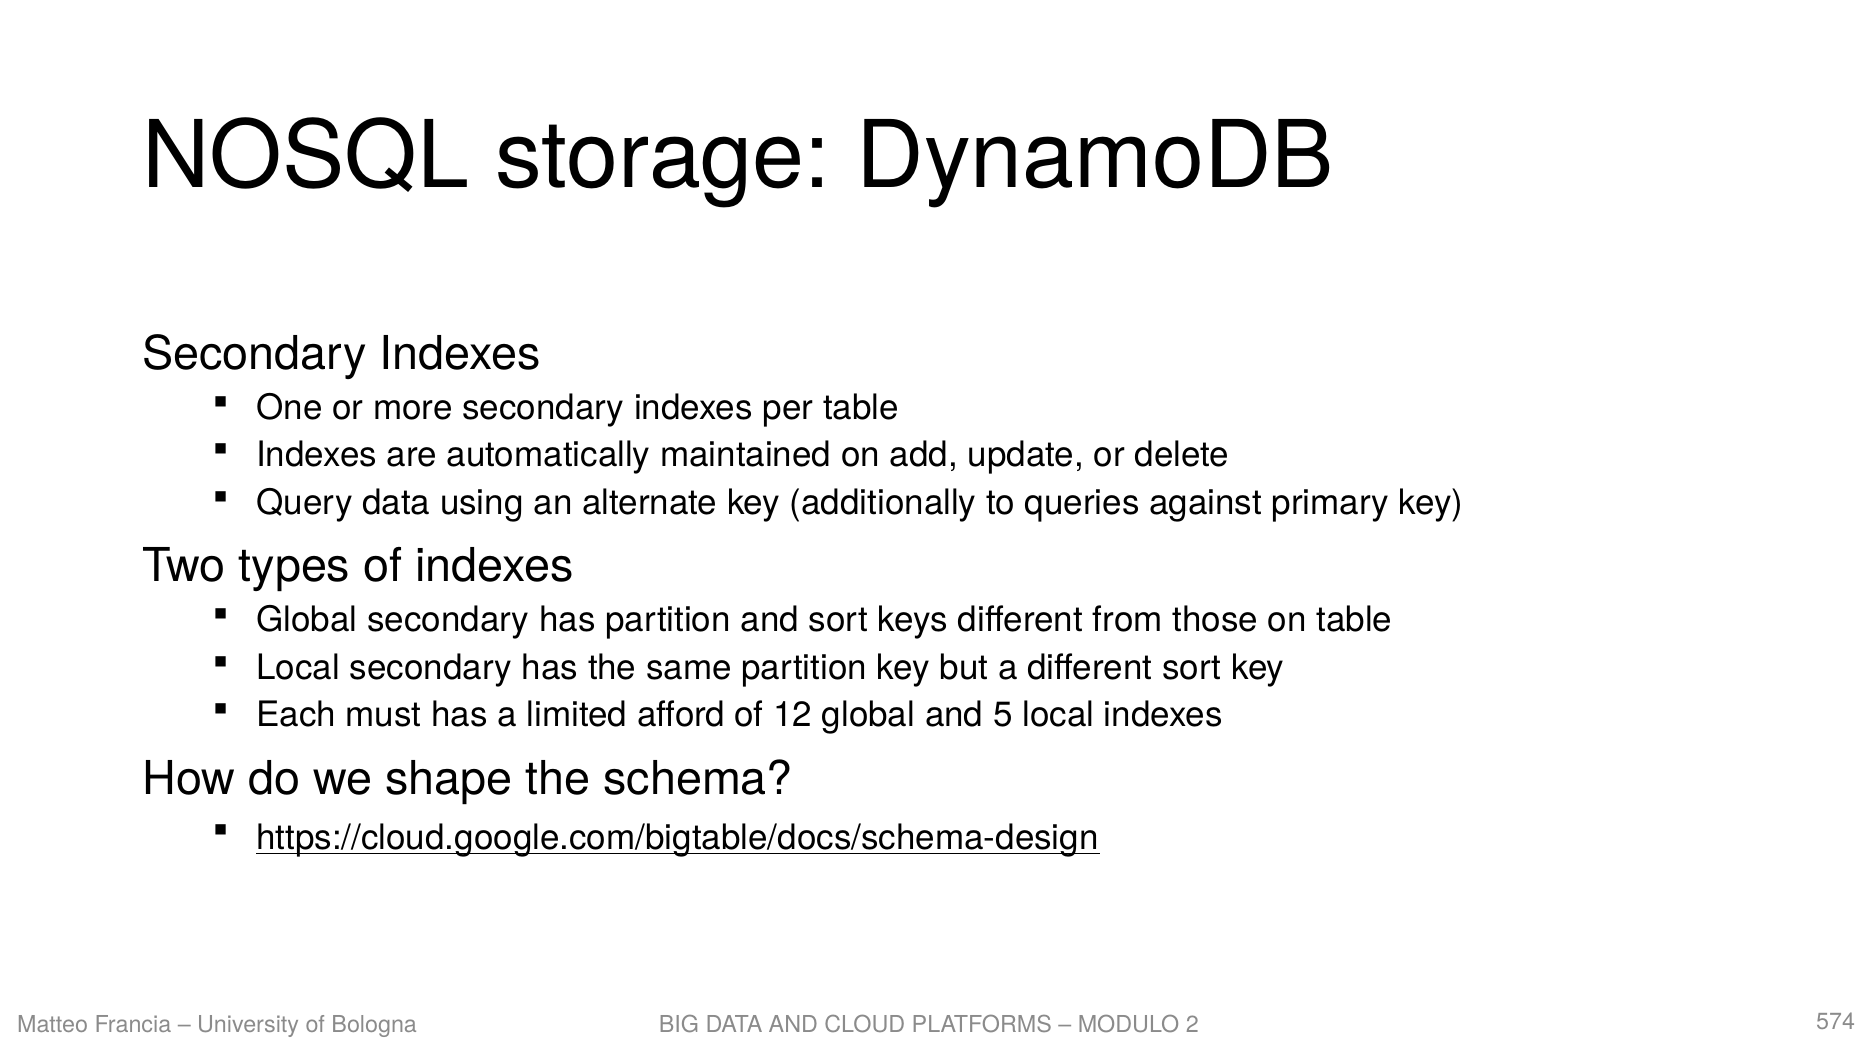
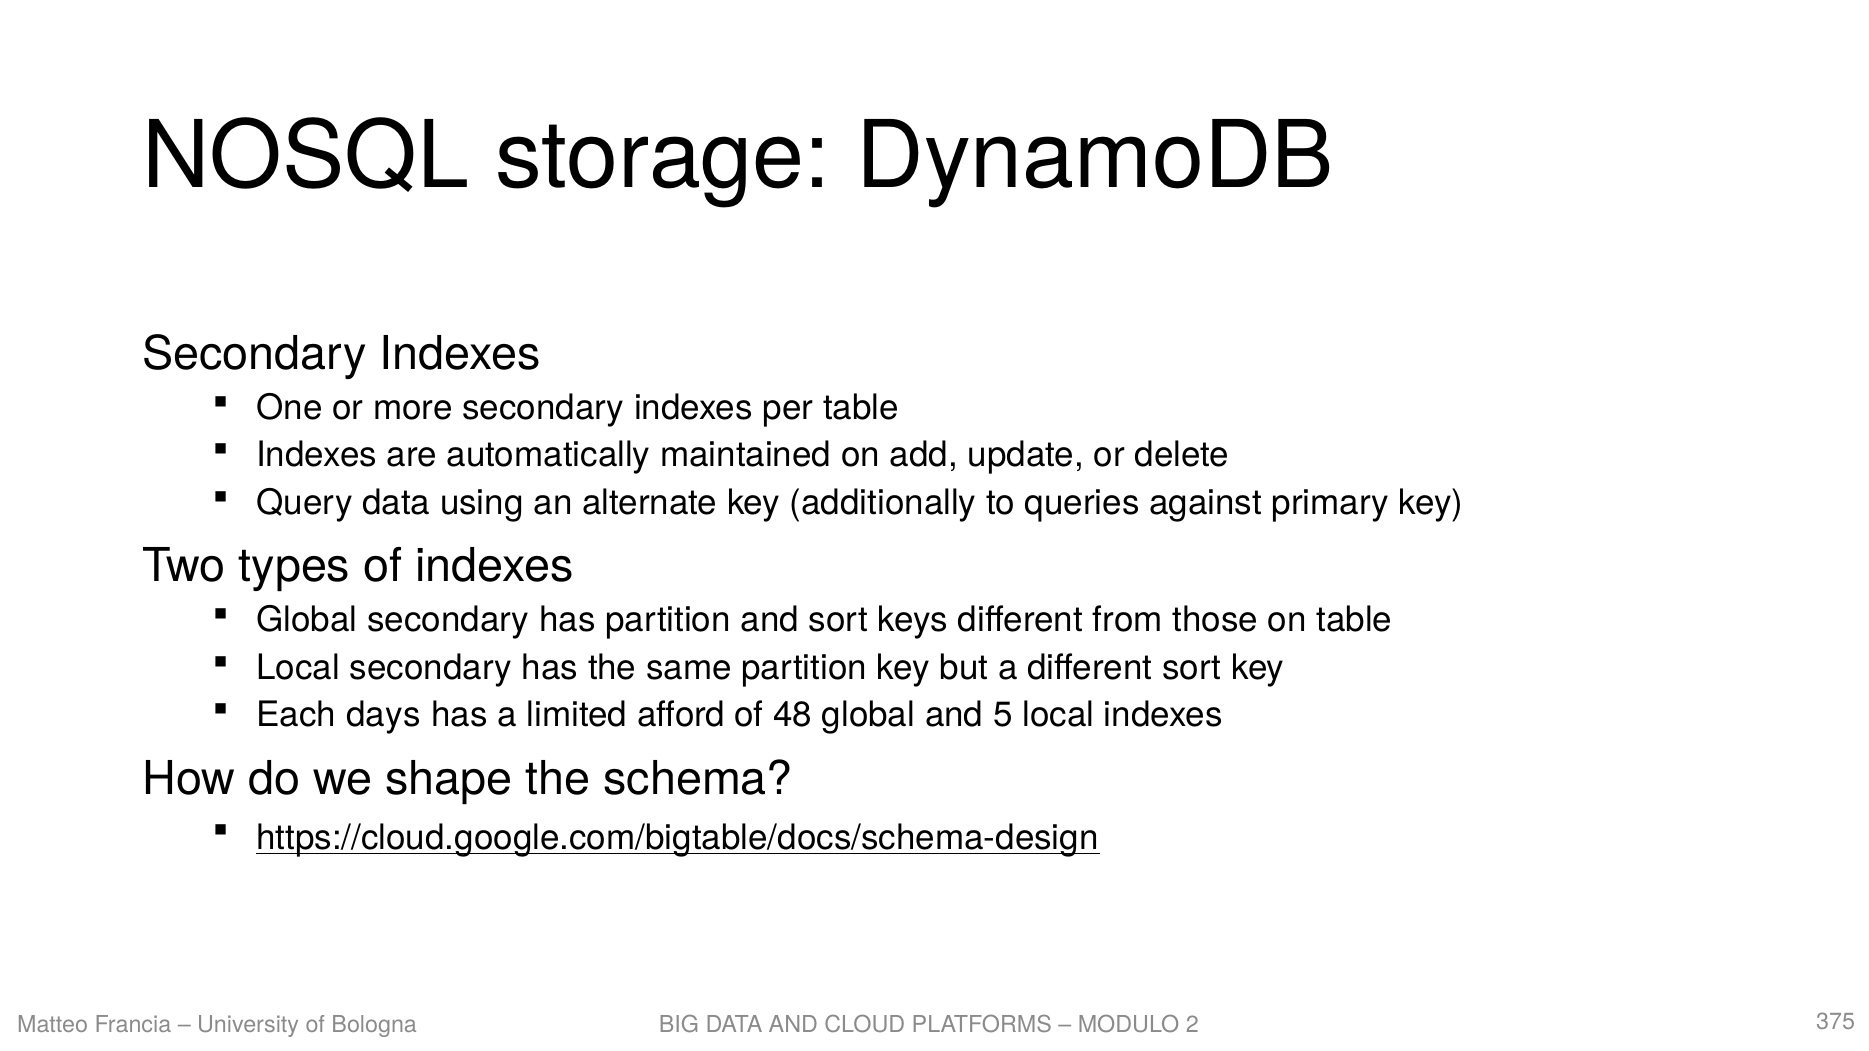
must: must -> days
12: 12 -> 48
574: 574 -> 375
